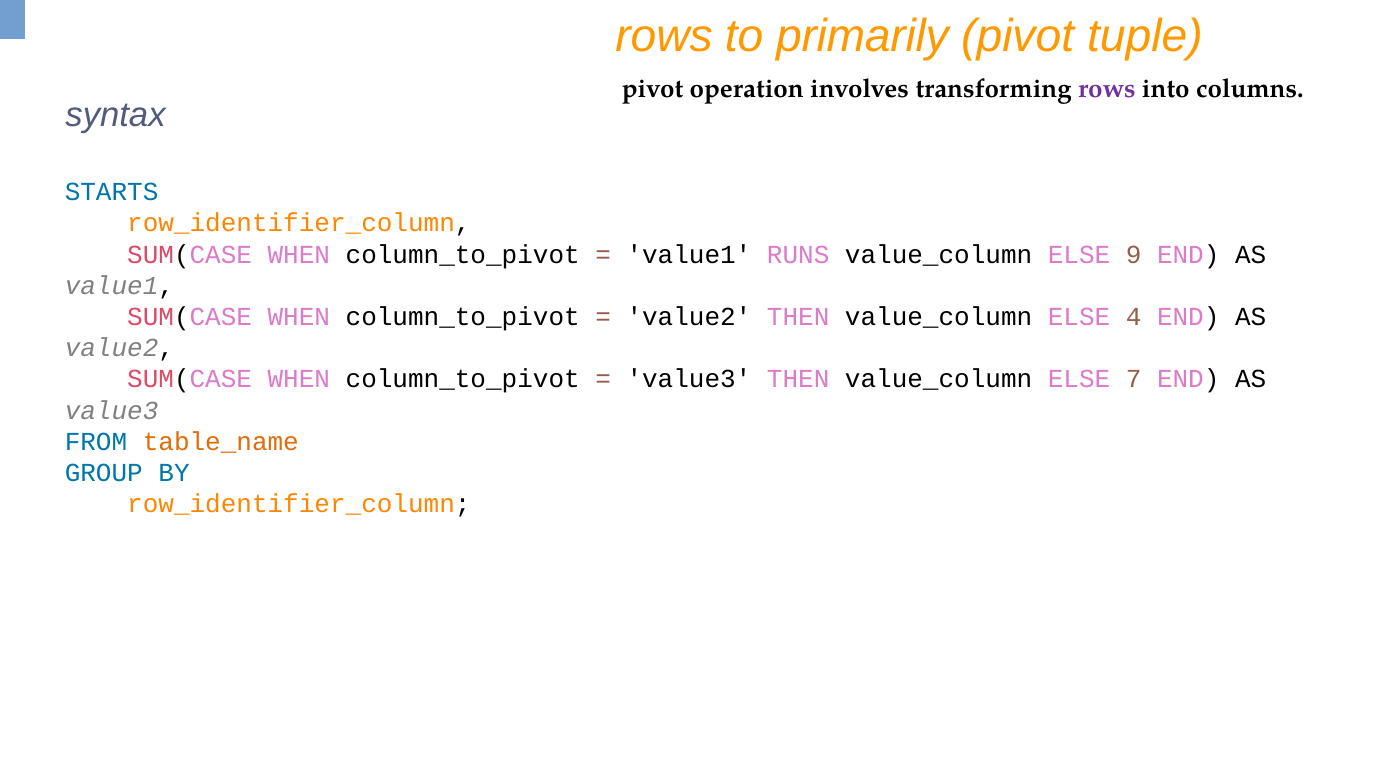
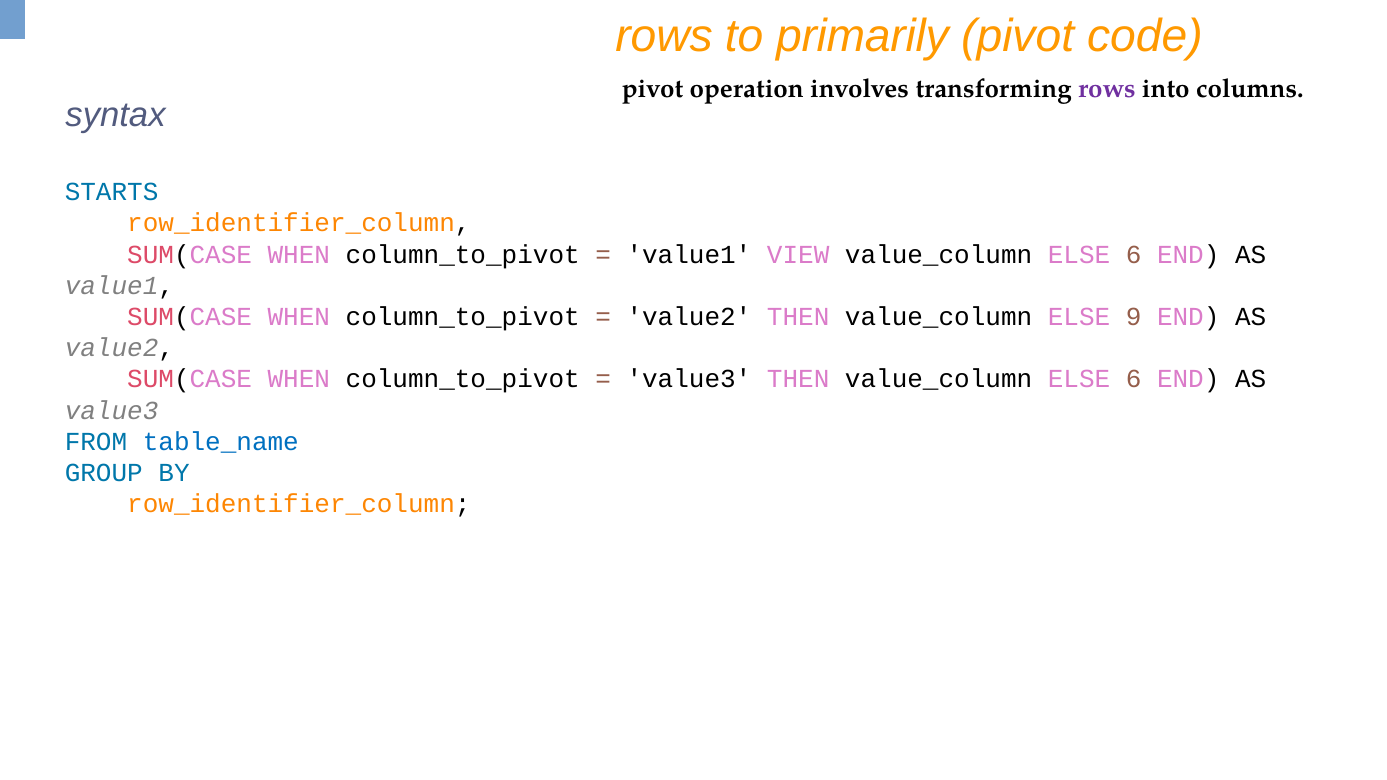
tuple: tuple -> code
RUNS: RUNS -> VIEW
9 at (1134, 255): 9 -> 6
4: 4 -> 9
THEN value_column ELSE 7: 7 -> 6
table_name colour: orange -> blue
